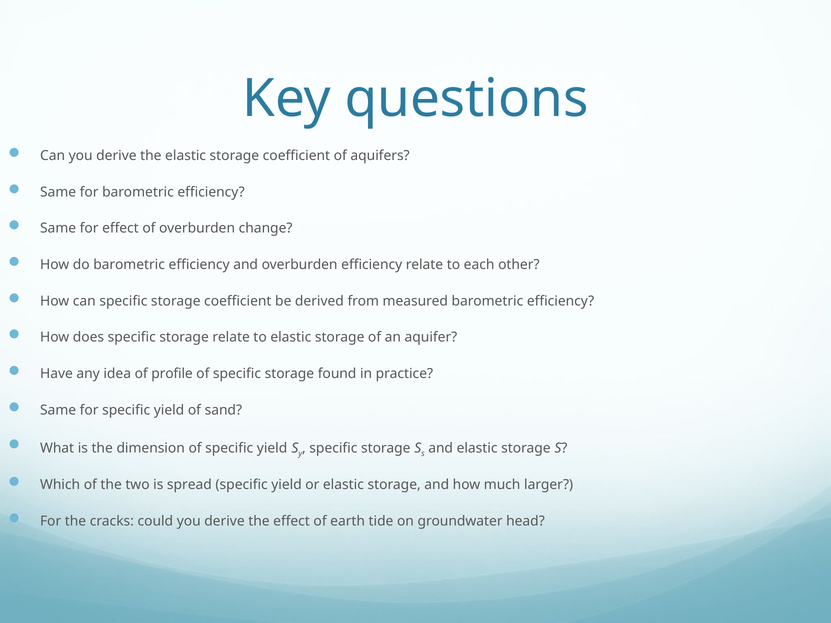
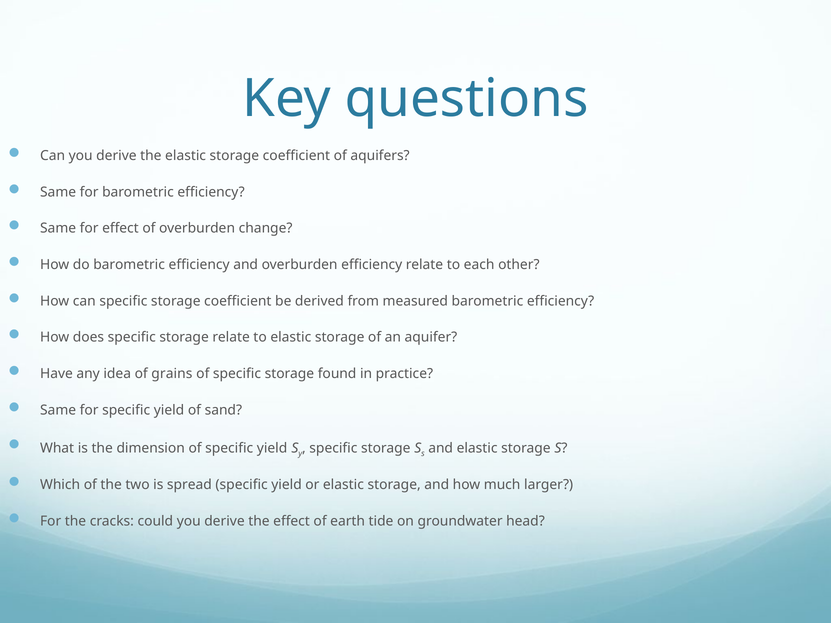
profile: profile -> grains
